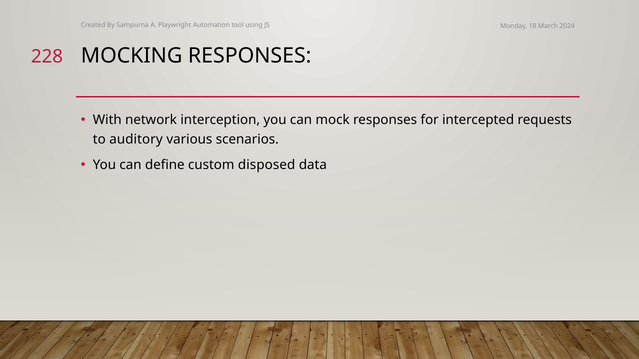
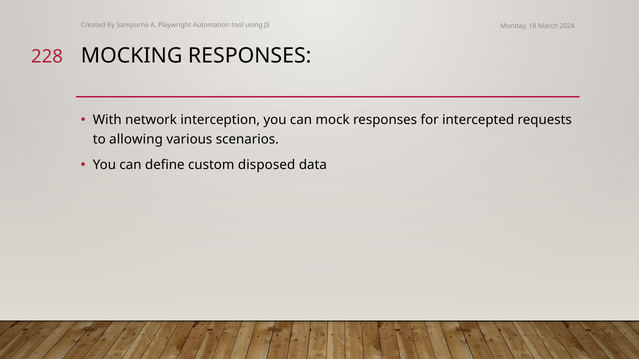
auditory: auditory -> allowing
